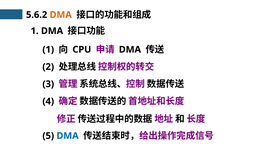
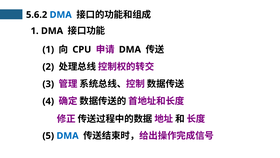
DMA at (61, 15) colour: orange -> blue
